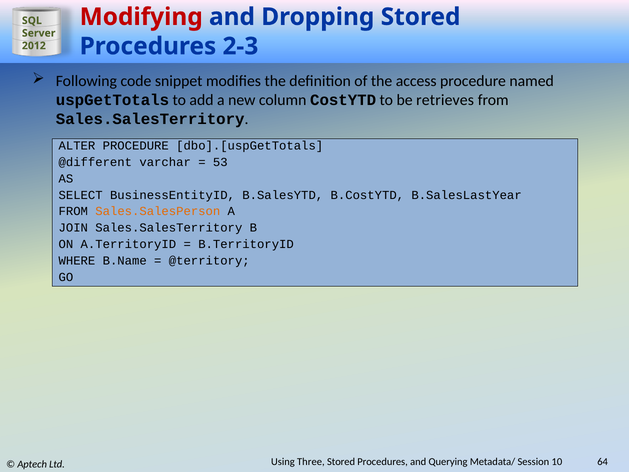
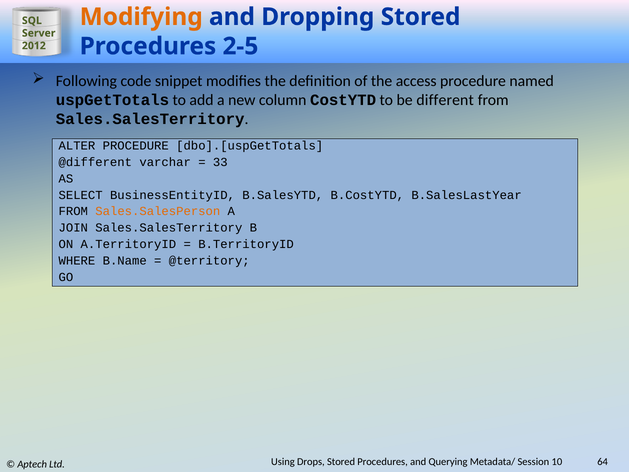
Modifying colour: red -> orange
2-3: 2-3 -> 2-5
retrieves: retrieves -> different
53: 53 -> 33
Three: Three -> Drops
